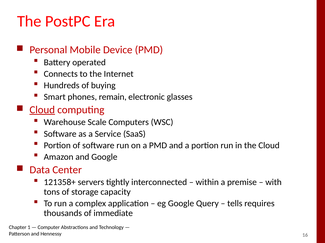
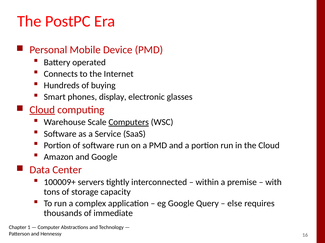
remain: remain -> display
Computers underline: none -> present
121358+: 121358+ -> 100009+
tells: tells -> else
